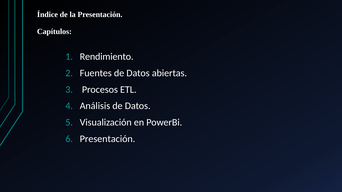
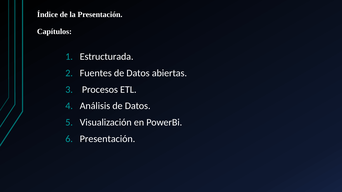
Rendimiento: Rendimiento -> Estructurada
